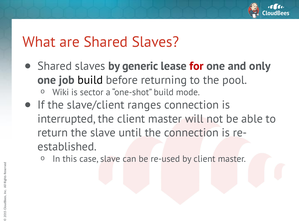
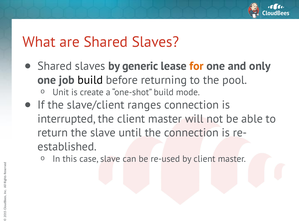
for colour: red -> orange
Wiki: Wiki -> Unit
sector: sector -> create
